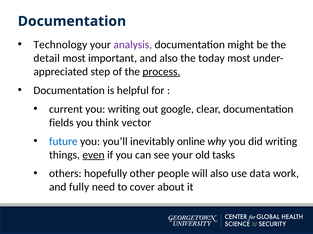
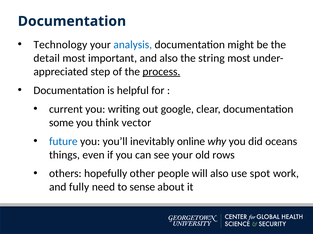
analysis colour: purple -> blue
today: today -> string
fields: fields -> some
did writing: writing -> oceans
even underline: present -> none
tasks: tasks -> rows
data: data -> spot
cover: cover -> sense
